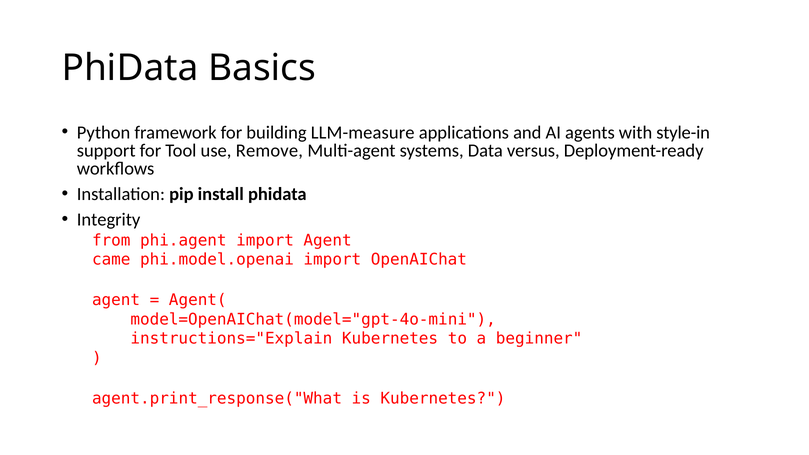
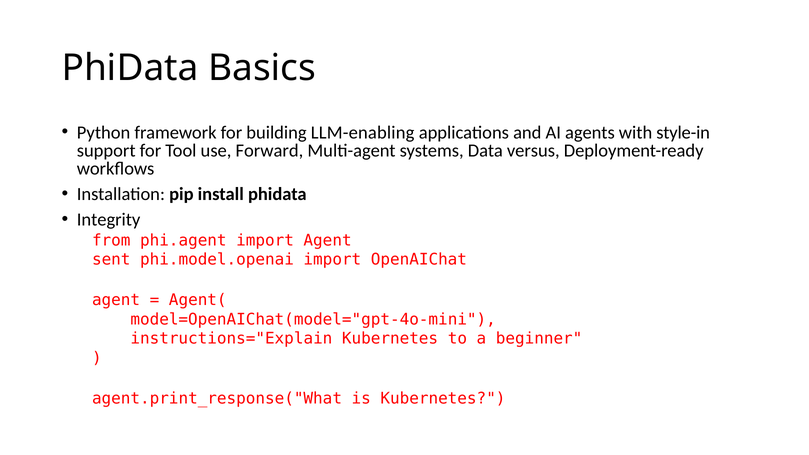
LLM-measure: LLM-measure -> LLM-enabling
Remove: Remove -> Forward
came: came -> sent
